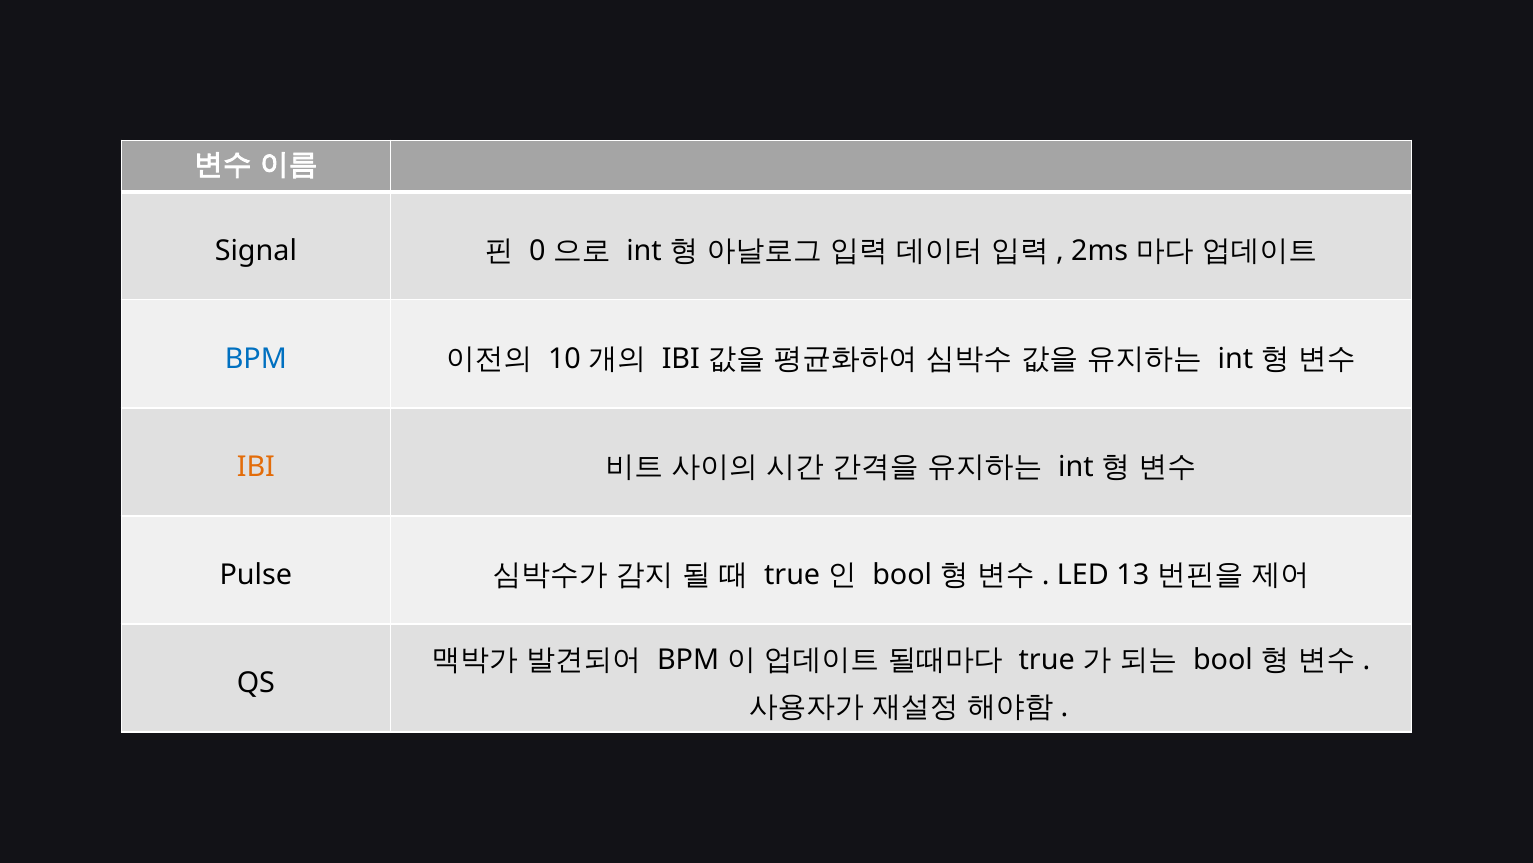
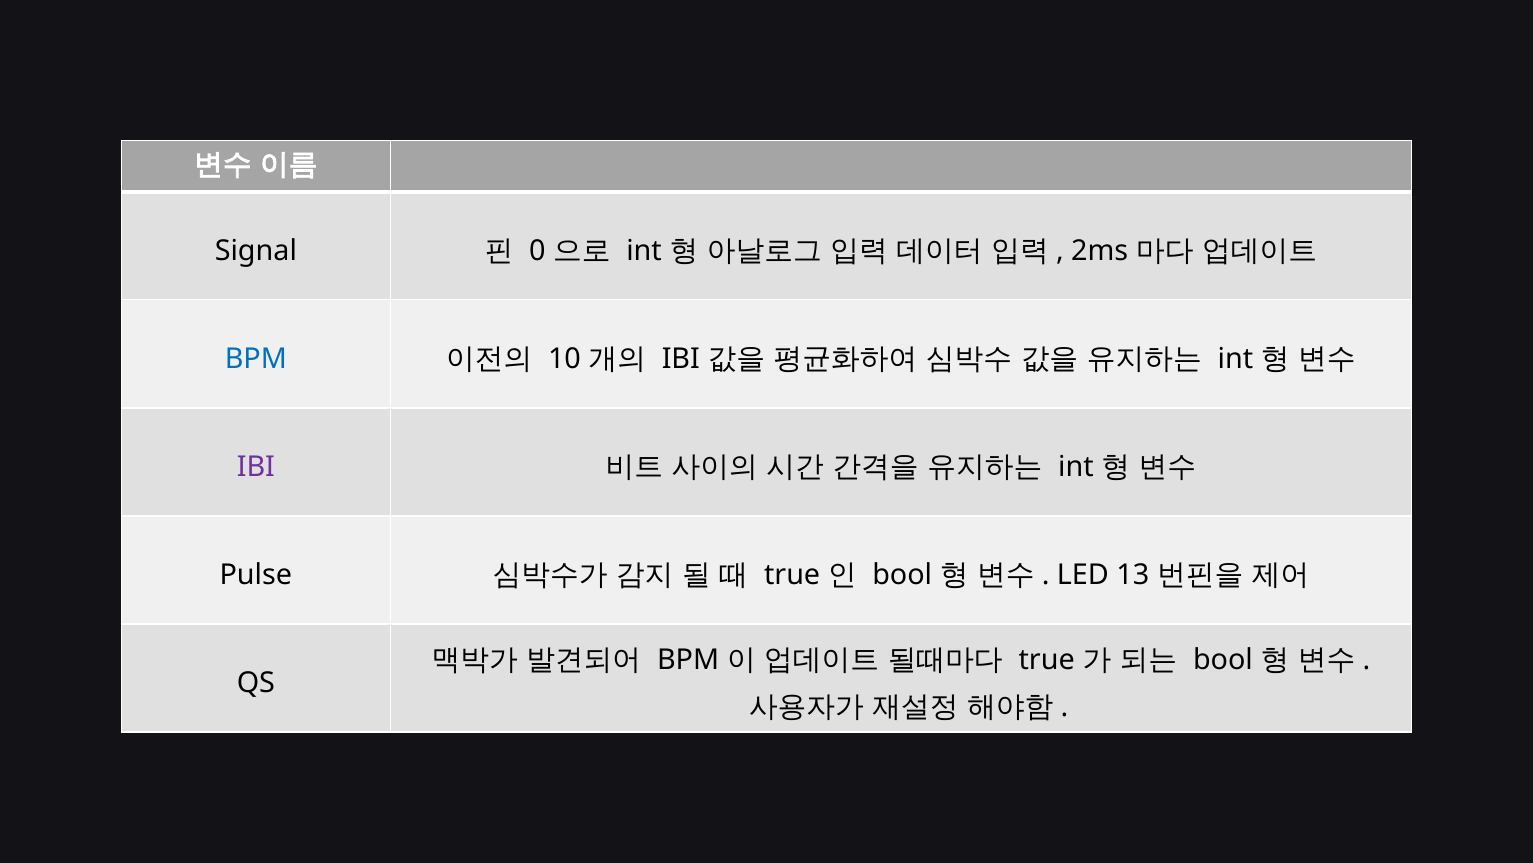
IBI at (256, 467) colour: orange -> purple
